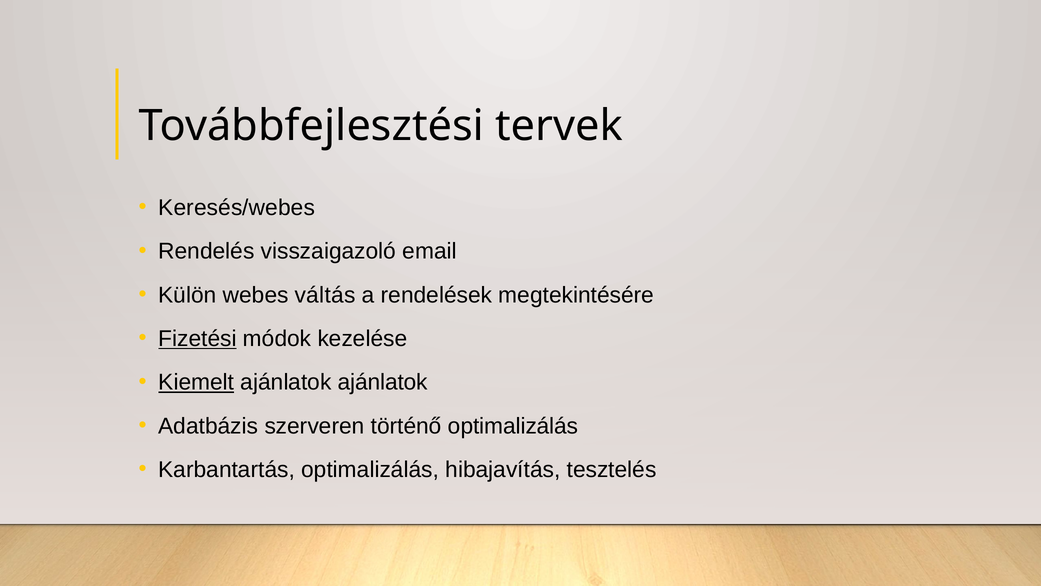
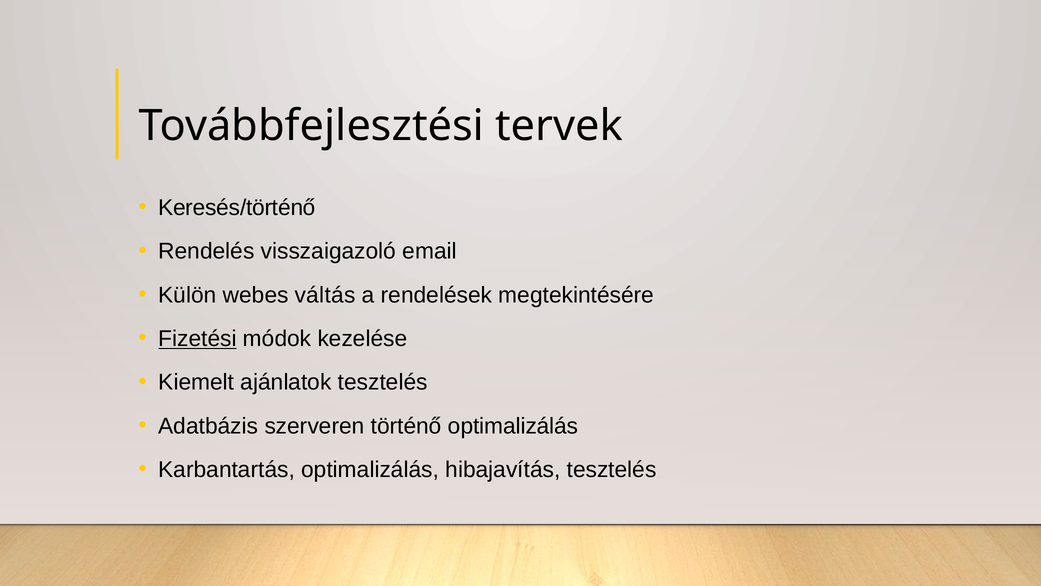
Keresés/webes: Keresés/webes -> Keresés/történő
Kiemelt underline: present -> none
ajánlatok ajánlatok: ajánlatok -> tesztelés
